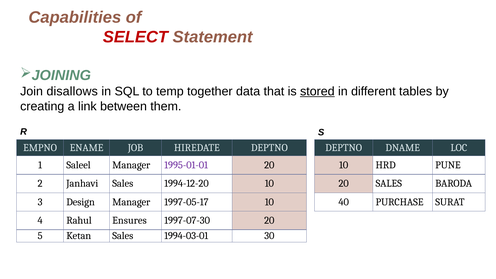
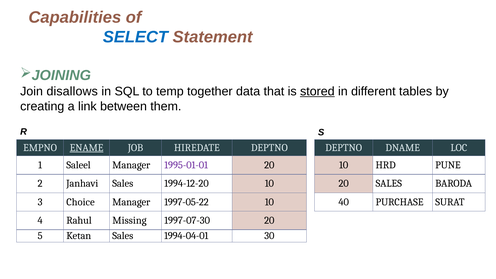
SELECT colour: red -> blue
ENAME underline: none -> present
Design: Design -> Choice
1997-05-17: 1997-05-17 -> 1997-05-22
Ensures: Ensures -> Missing
1994-03-01: 1994-03-01 -> 1994-04-01
